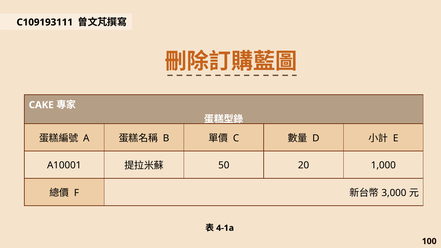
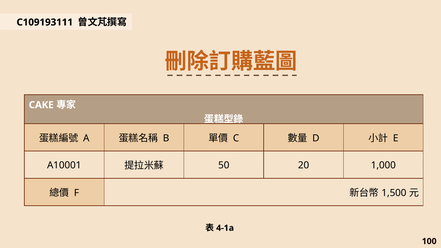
3,000: 3,000 -> 1,500
